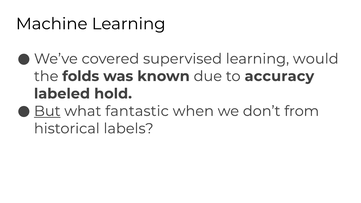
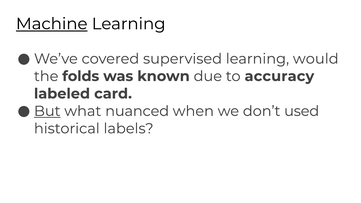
Machine underline: none -> present
hold: hold -> card
fantastic: fantastic -> nuanced
from: from -> used
